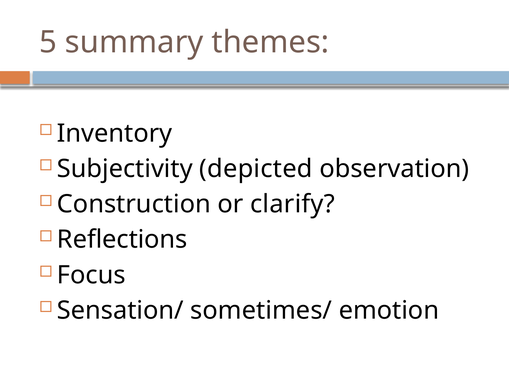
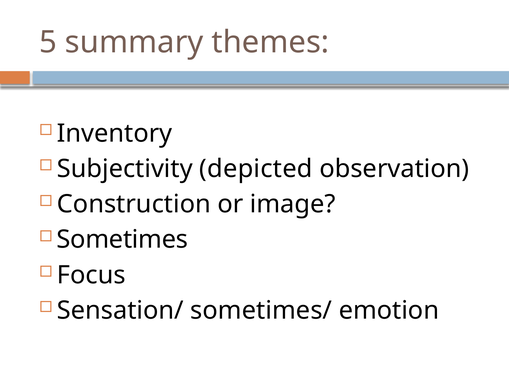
clarify: clarify -> image
Reflections: Reflections -> Sometimes
